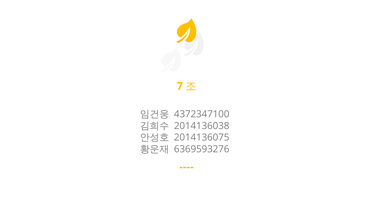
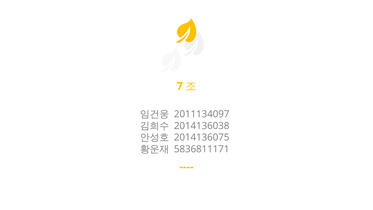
4372347100: 4372347100 -> 2011134097
6369593276: 6369593276 -> 5836811171
